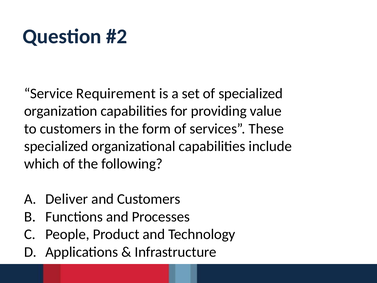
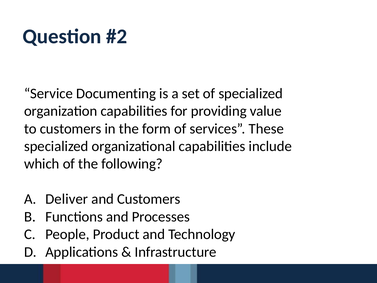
Requirement: Requirement -> Documenting
